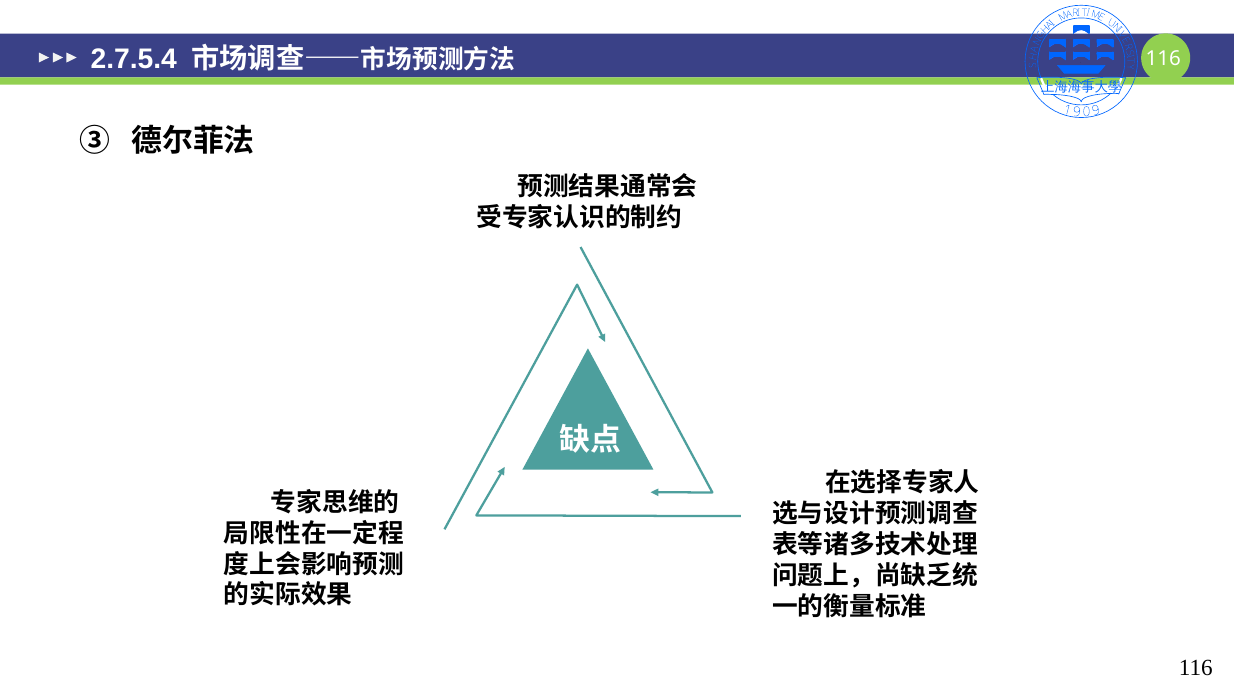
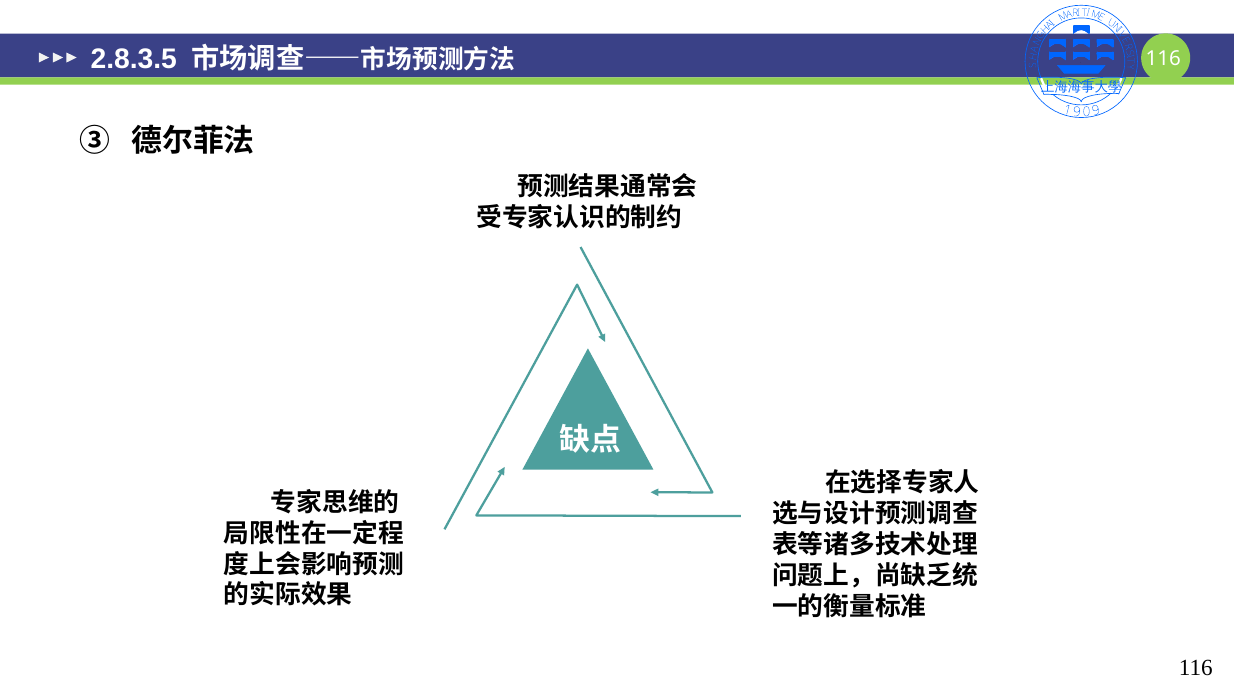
2.7.5.4: 2.7.5.4 -> 2.8.3.5
